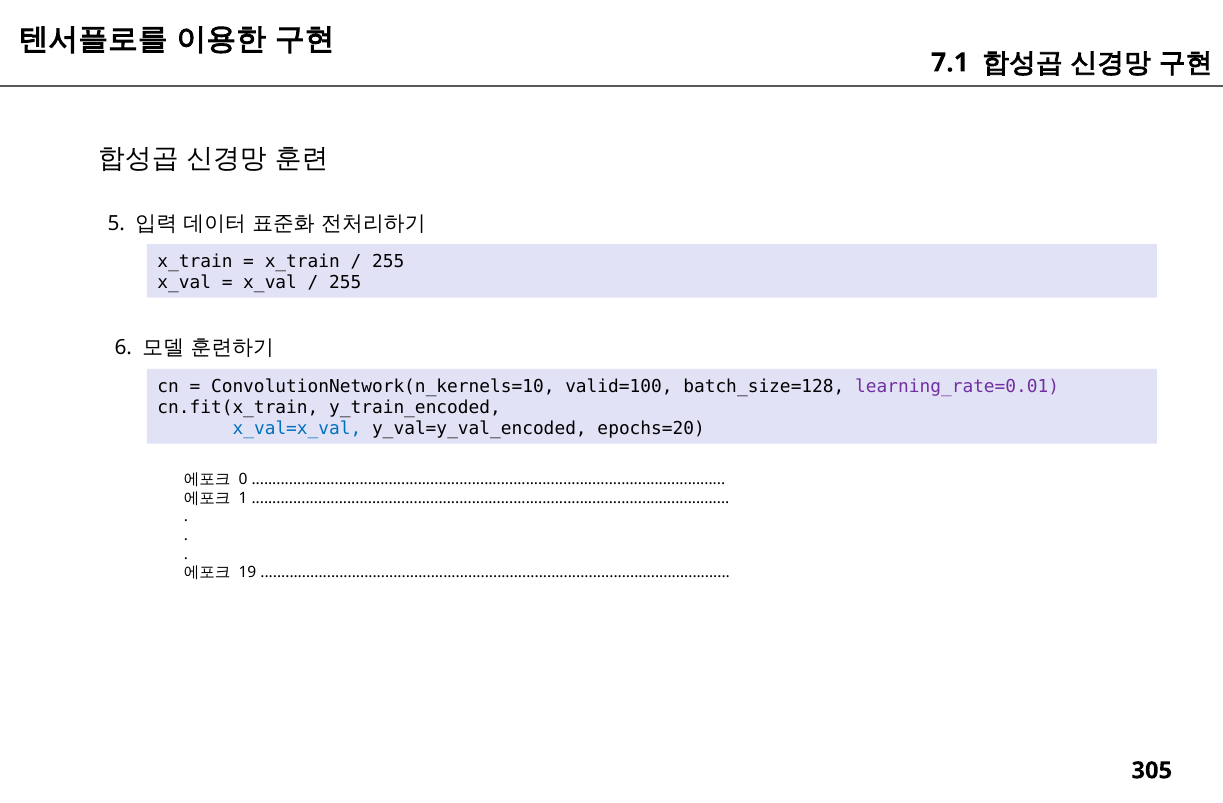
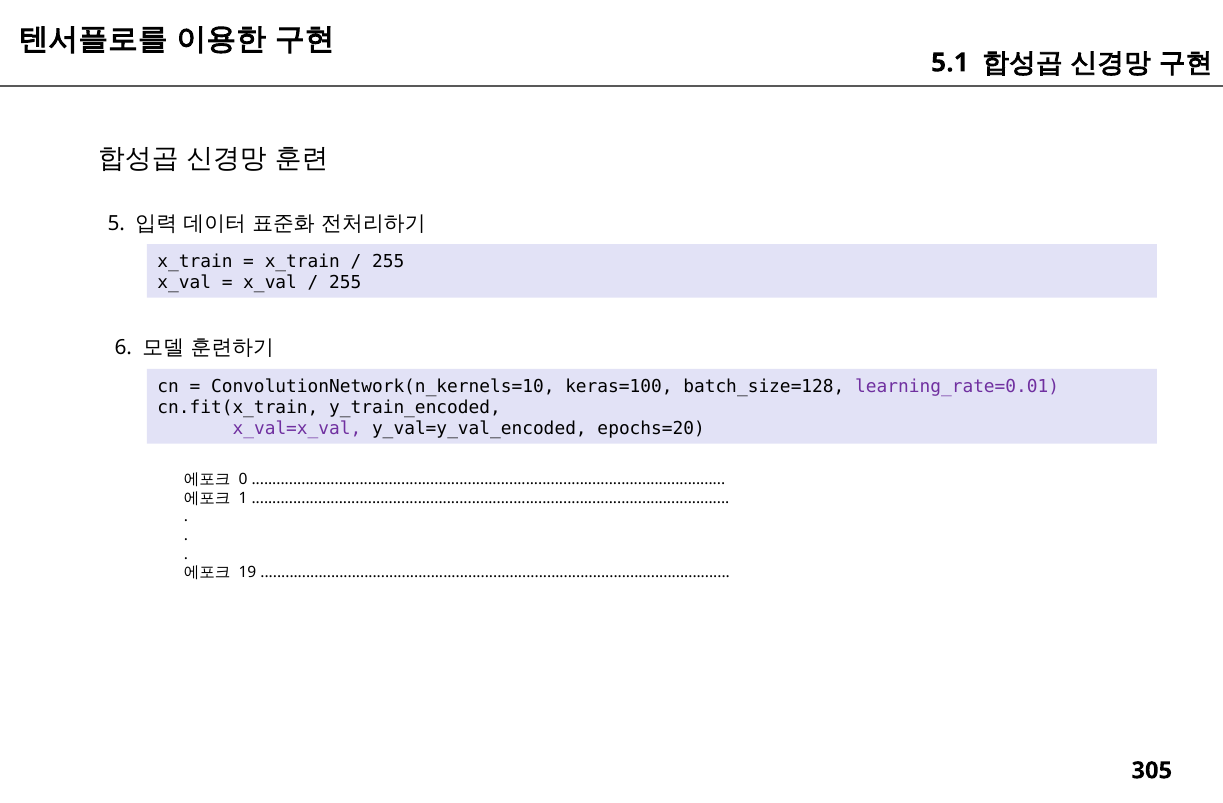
7.1: 7.1 -> 5.1
valid=100: valid=100 -> keras=100
x_val=x_val colour: blue -> purple
